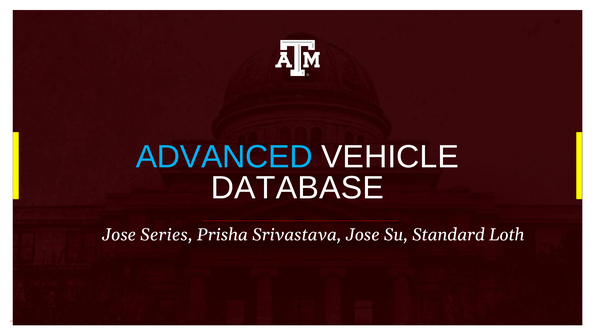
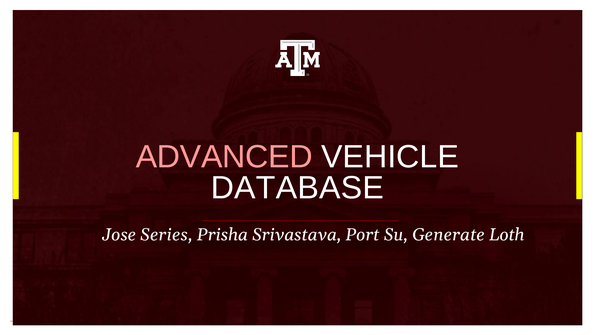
ADVANCED colour: light blue -> pink
Srivastava Jose: Jose -> Port
Standard: Standard -> Generate
